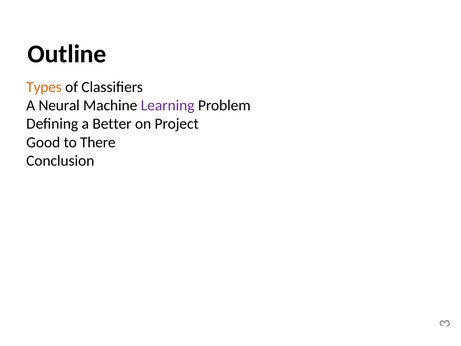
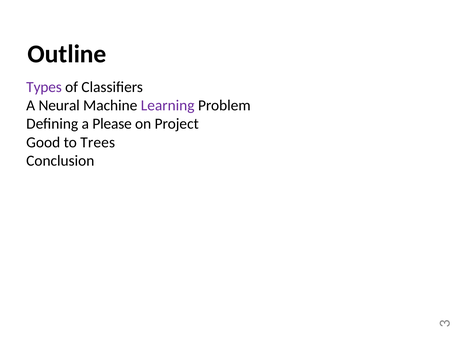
Types colour: orange -> purple
Better: Better -> Please
There: There -> Trees
